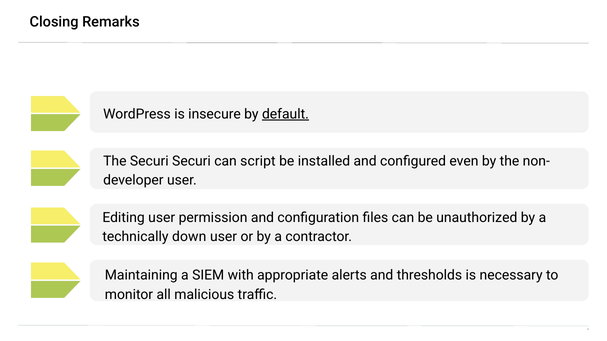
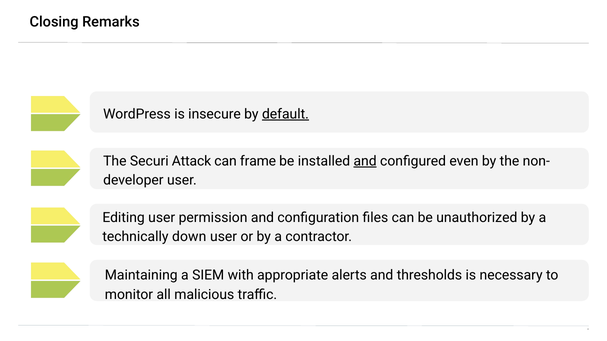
Securi Securi: Securi -> Attack
script: script -> frame
and at (365, 161) underline: none -> present
